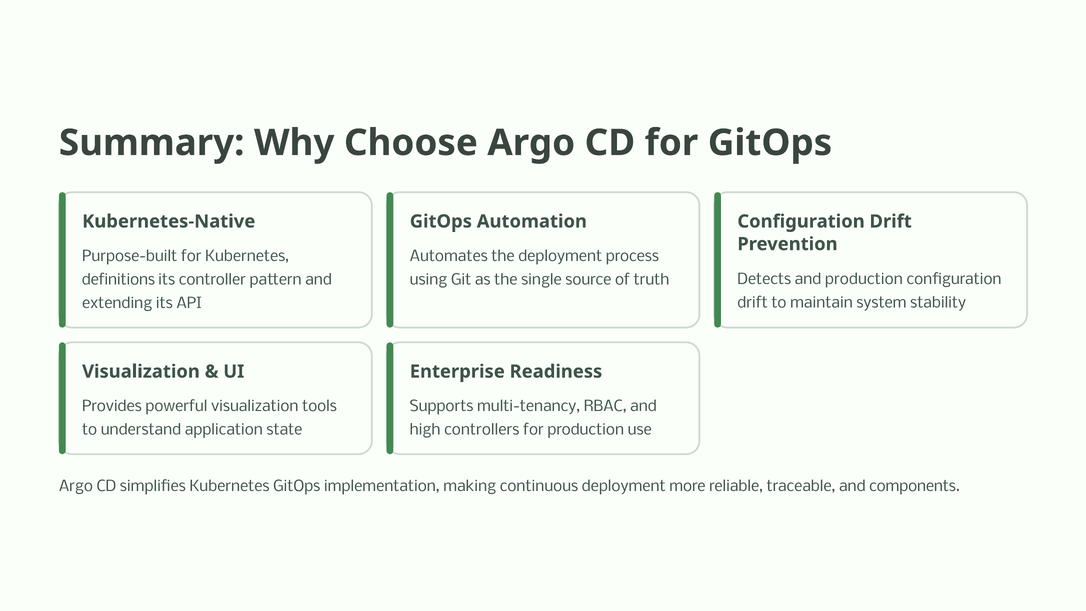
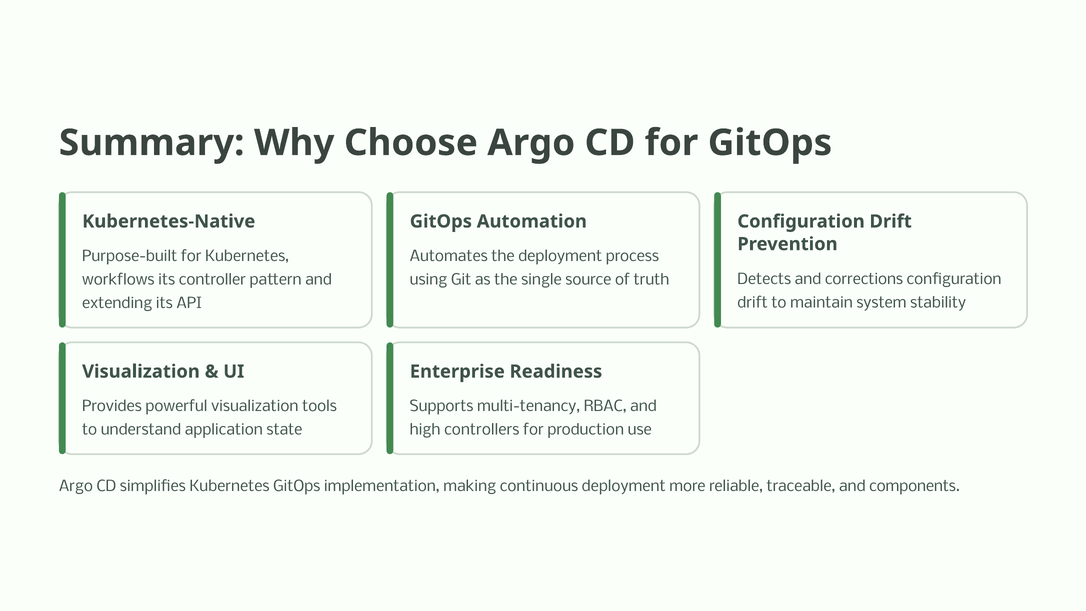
and production: production -> corrections
definitions: definitions -> workflows
